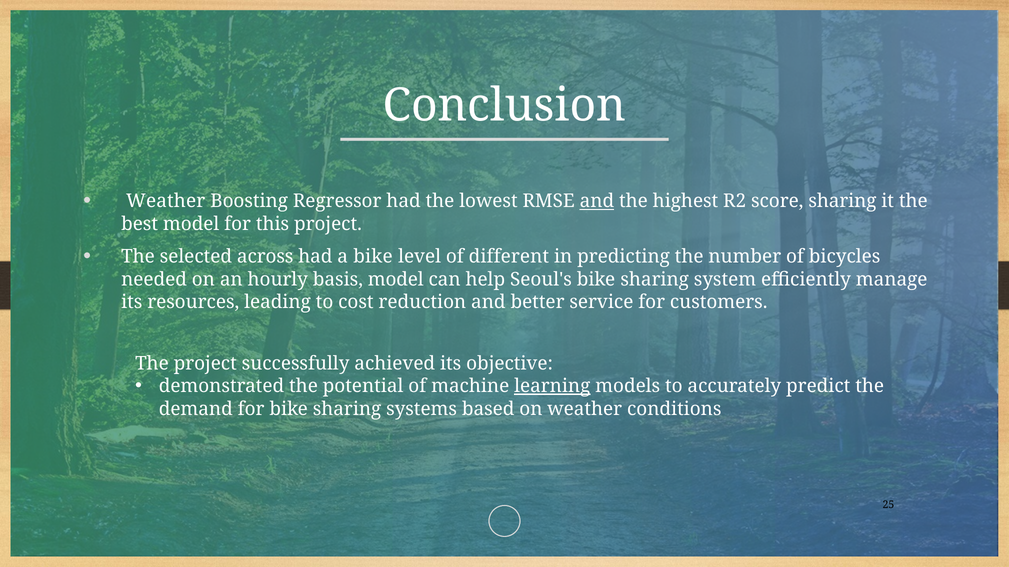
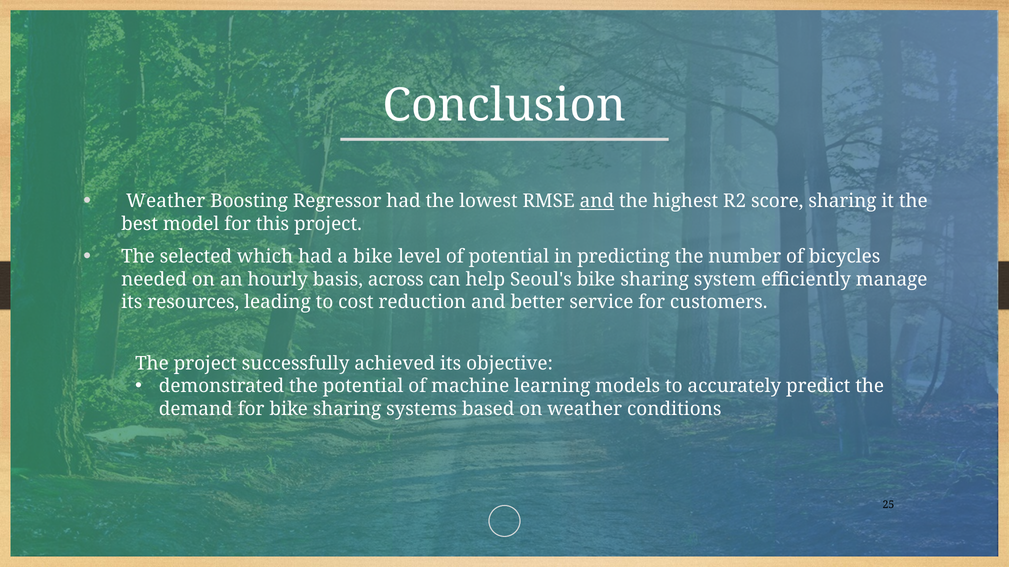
across: across -> which
of different: different -> potential
basis model: model -> across
learning underline: present -> none
